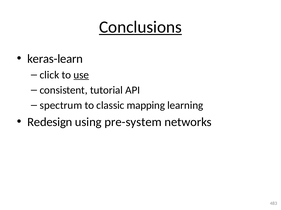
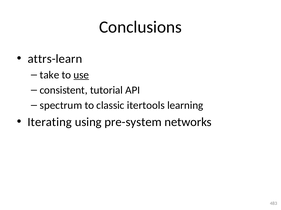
Conclusions underline: present -> none
keras-learn: keras-learn -> attrs-learn
click: click -> take
mapping: mapping -> itertools
Redesign: Redesign -> Iterating
